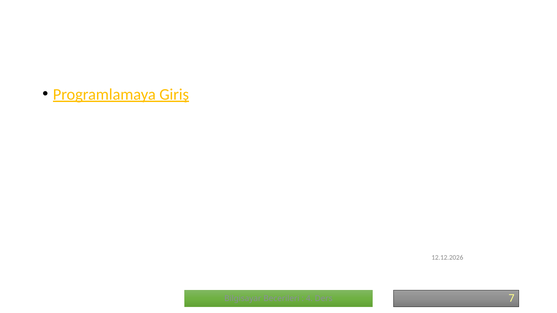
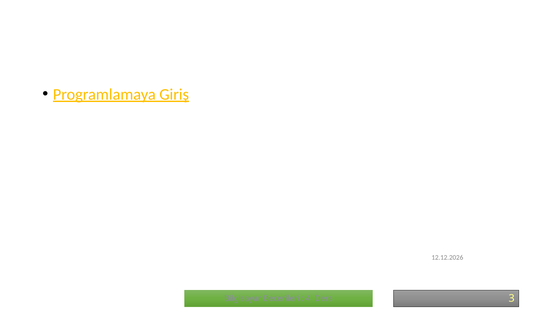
7: 7 -> 3
